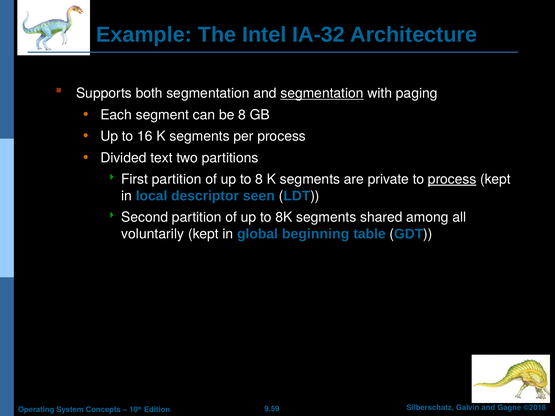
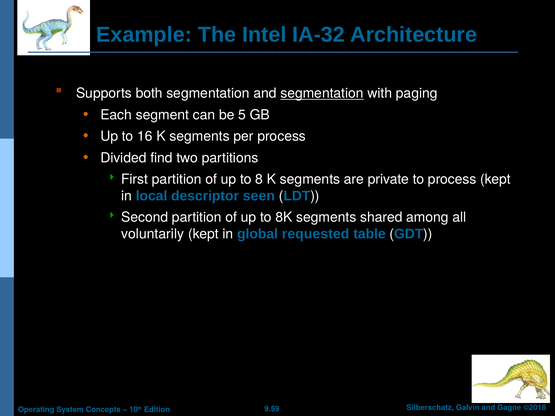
be 8: 8 -> 5
text: text -> find
process at (452, 179) underline: present -> none
beginning: beginning -> requested
